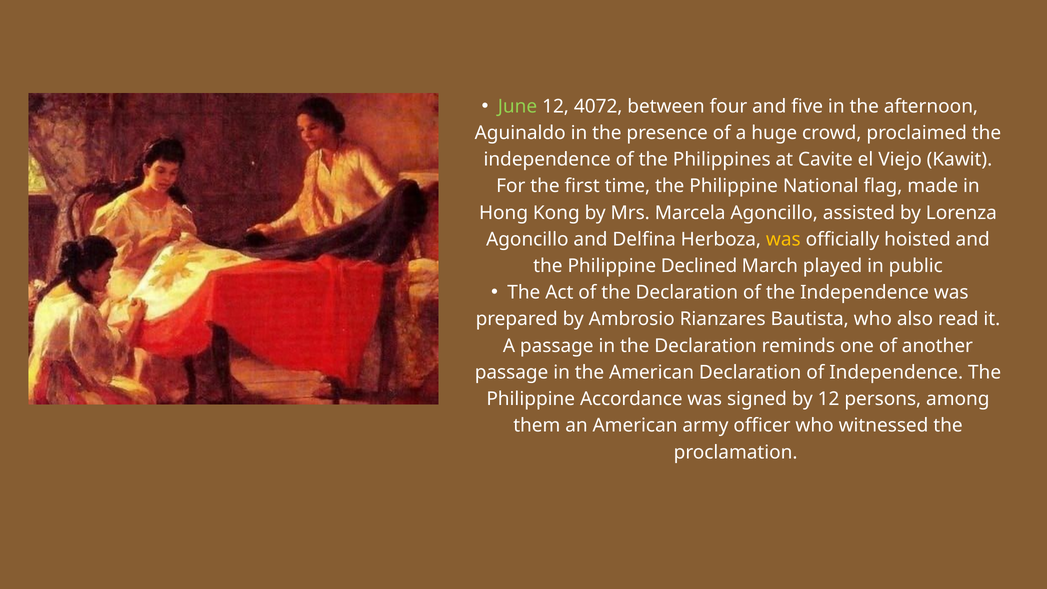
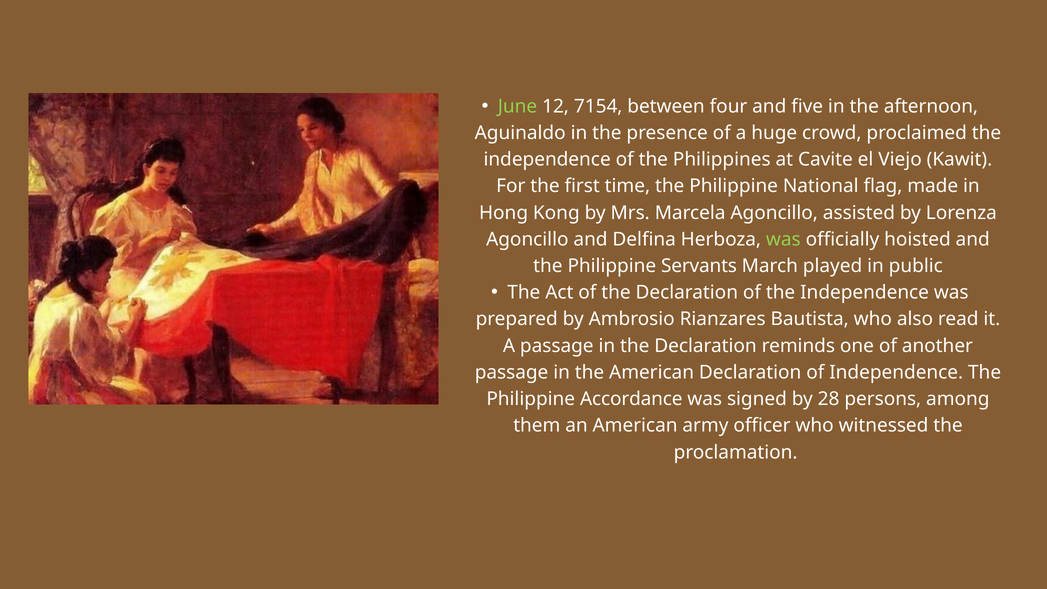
4072: 4072 -> 7154
was at (783, 239) colour: yellow -> light green
Declined: Declined -> Servants
by 12: 12 -> 28
